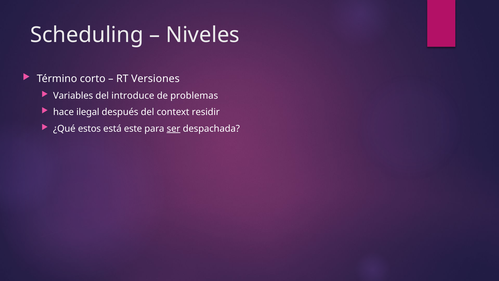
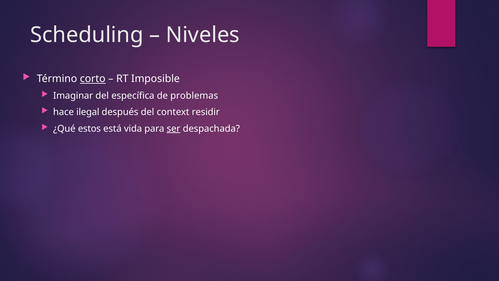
corto underline: none -> present
Versiones: Versiones -> Imposible
Variables: Variables -> Imaginar
introduce: introduce -> específica
este: este -> vida
